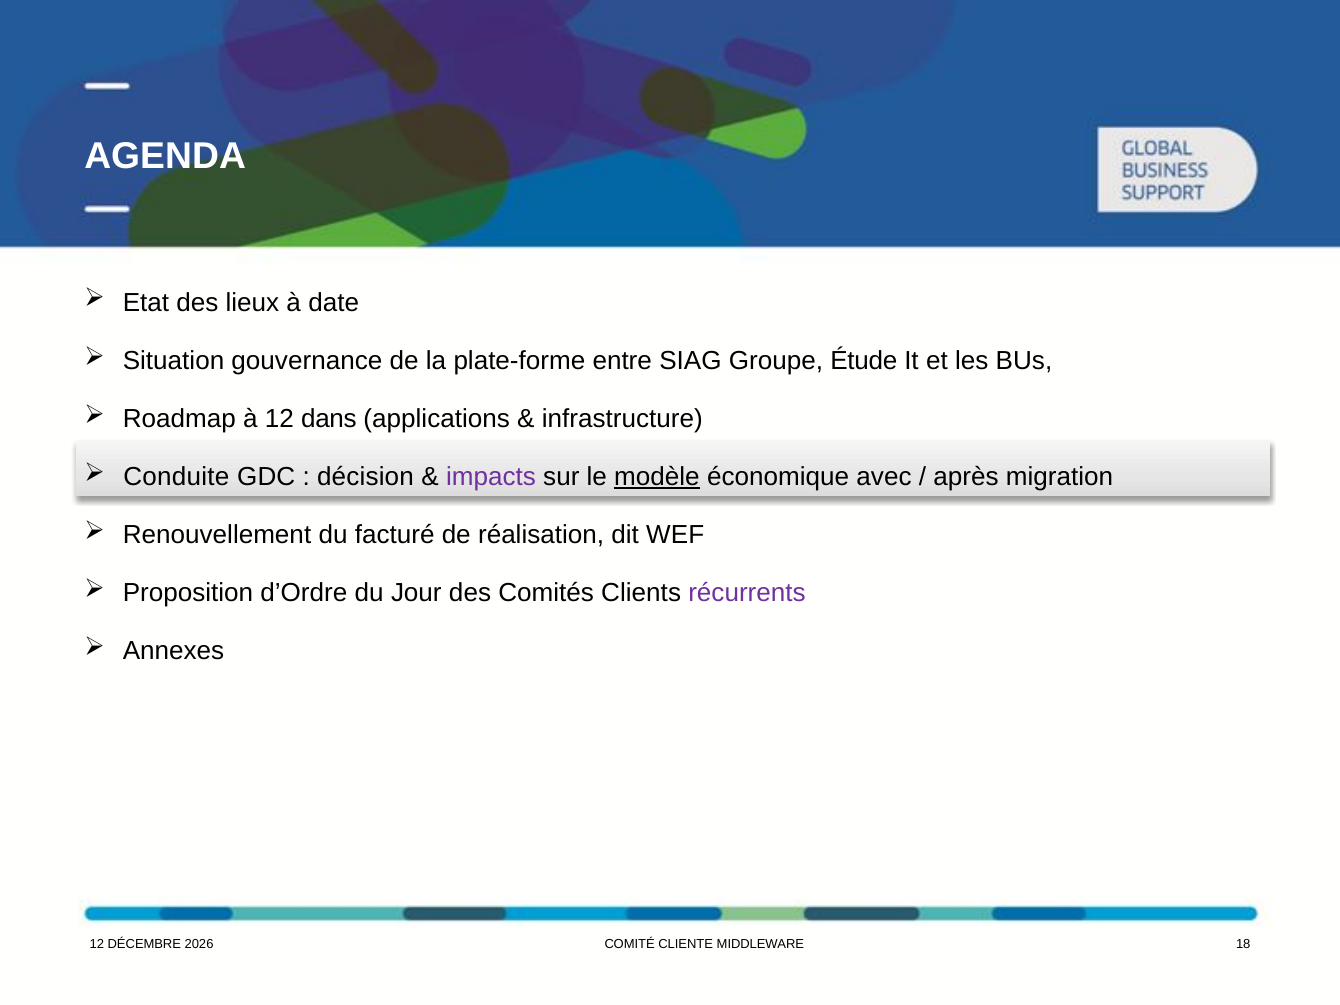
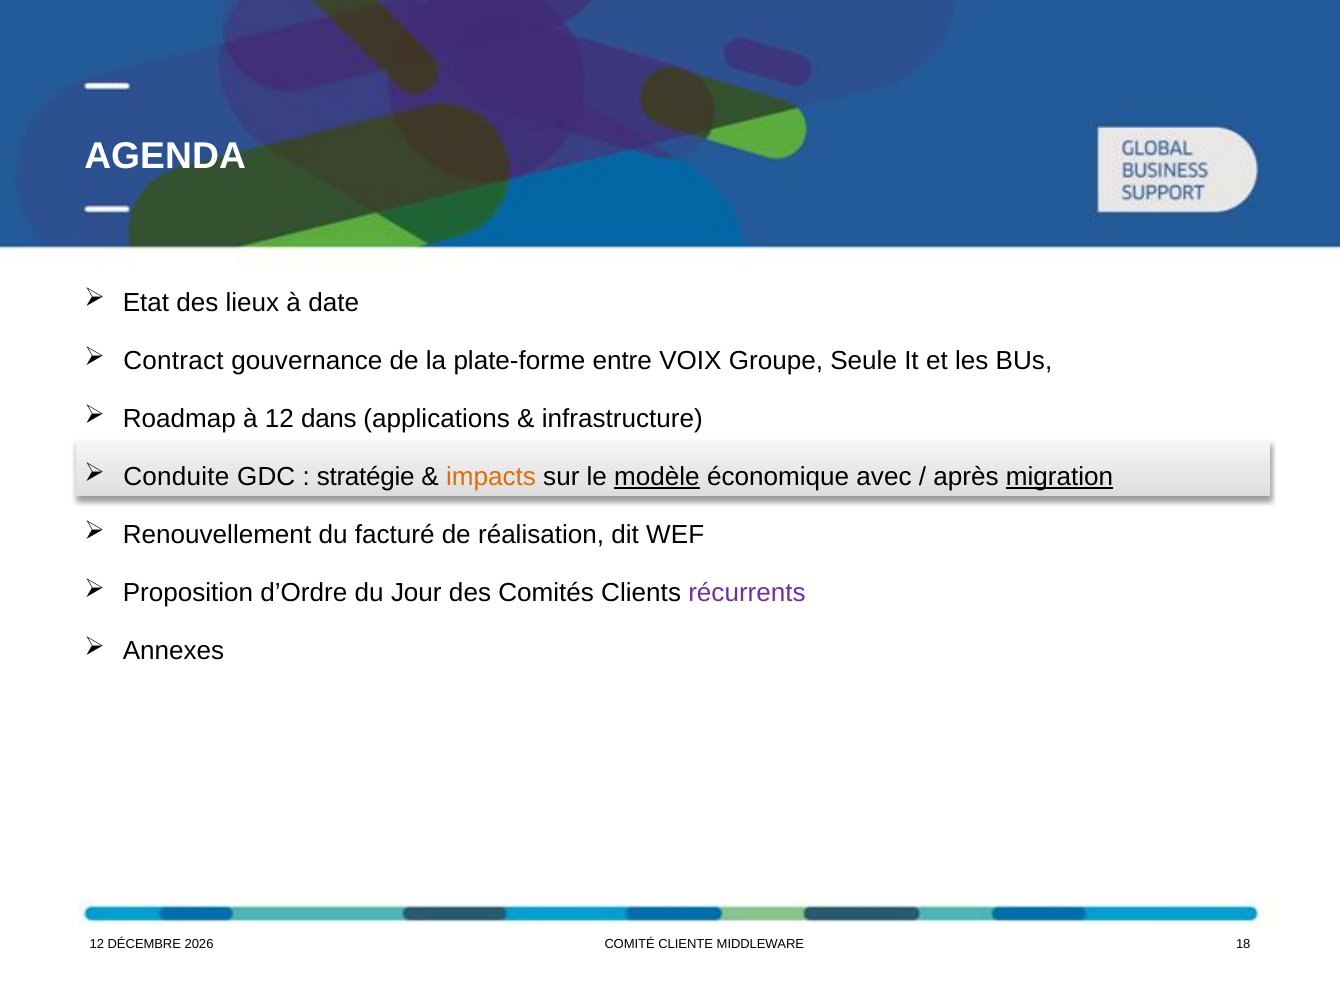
Situation: Situation -> Contract
SIAG: SIAG -> VOIX
Étude: Étude -> Seule
décision: décision -> stratégie
impacts colour: purple -> orange
migration underline: none -> present
